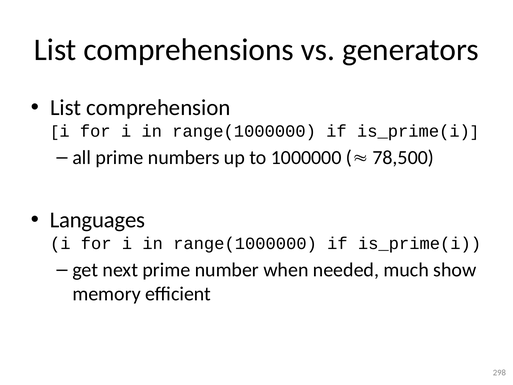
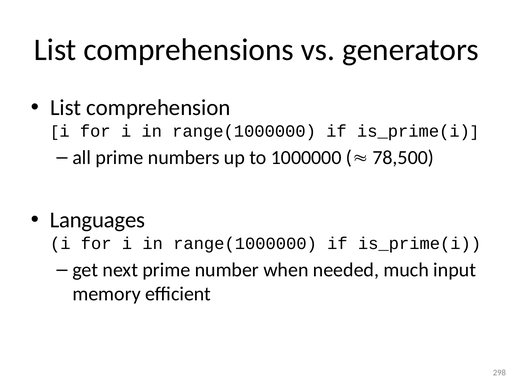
show: show -> input
